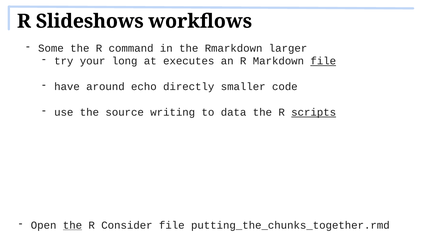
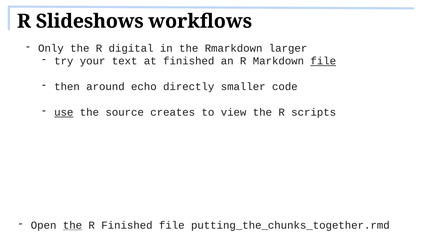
Some: Some -> Only
command: command -> digital
long: long -> text
at executes: executes -> finished
have: have -> then
use underline: none -> present
writing: writing -> creates
data: data -> view
scripts underline: present -> none
R Consider: Consider -> Finished
